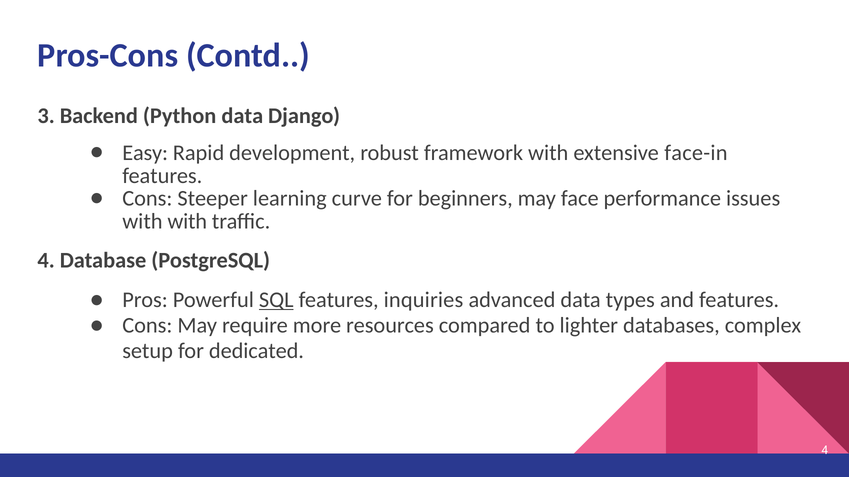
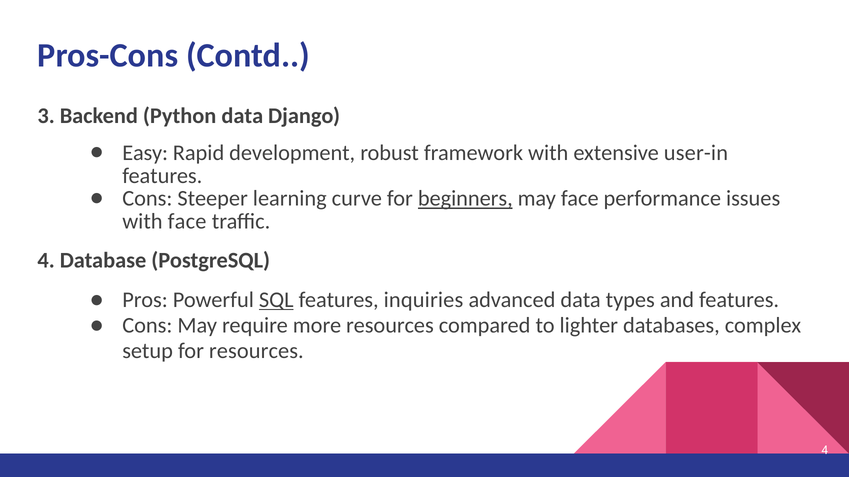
face-in: face-in -> user-in
beginners underline: none -> present
with with: with -> face
for dedicated: dedicated -> resources
